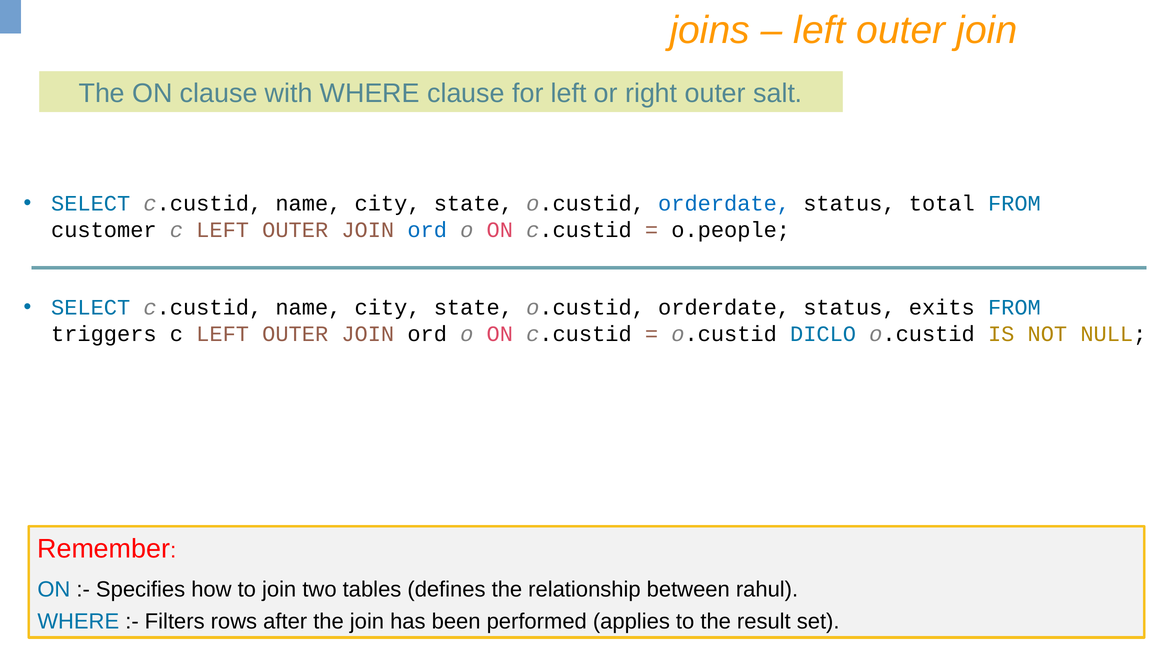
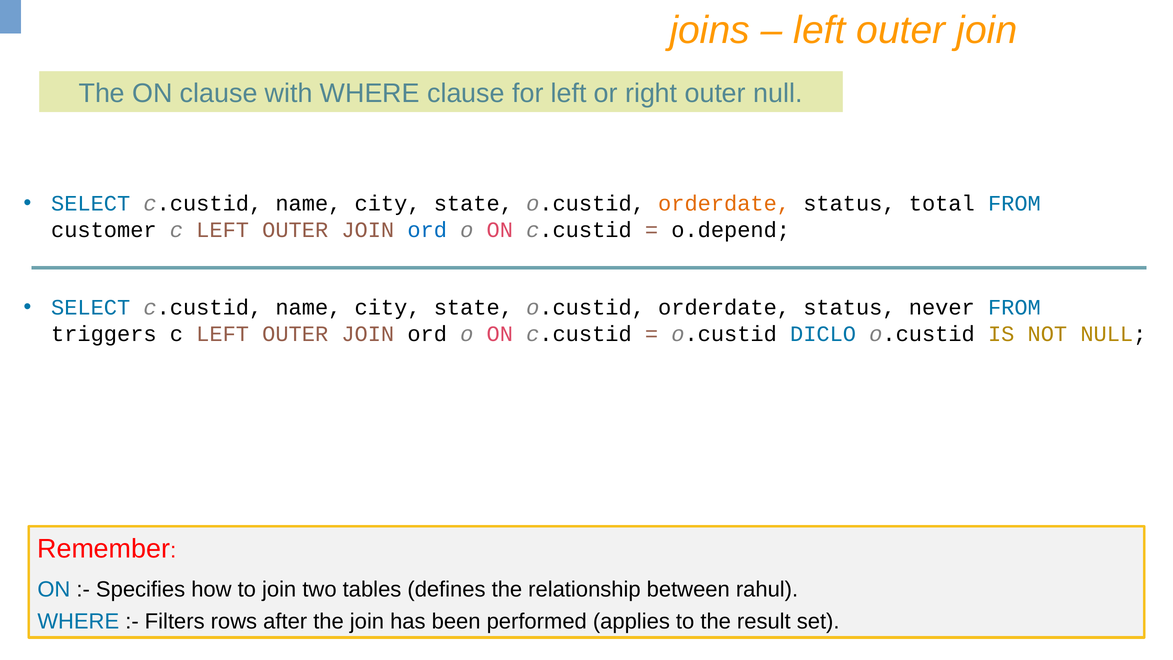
outer salt: salt -> null
orderdate at (724, 204) colour: blue -> orange
o.people: o.people -> o.depend
exits: exits -> never
